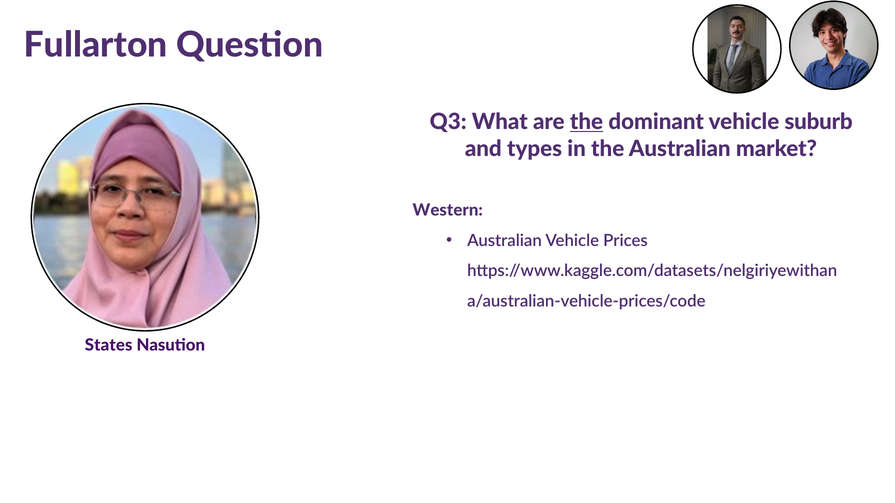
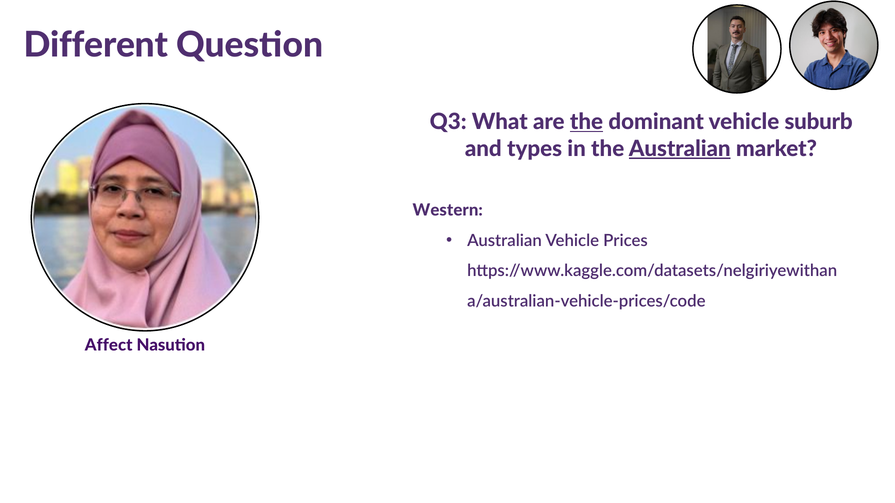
Fullarton: Fullarton -> Different
Australian at (680, 149) underline: none -> present
States: States -> Affect
